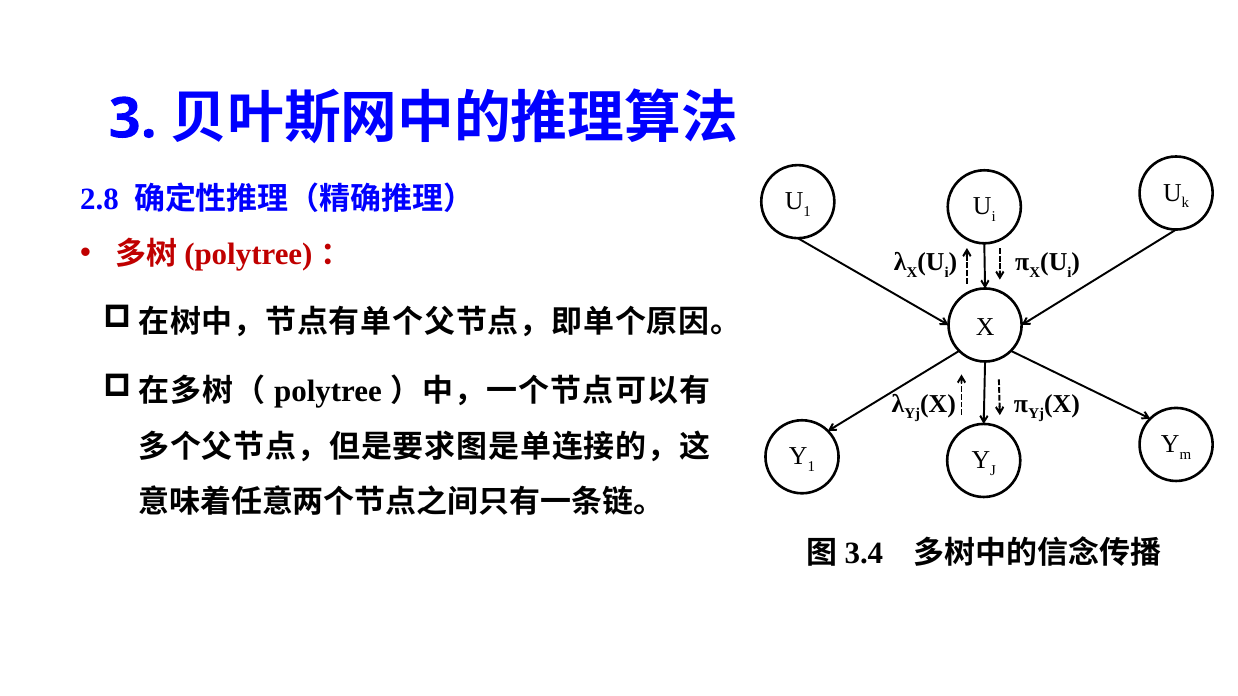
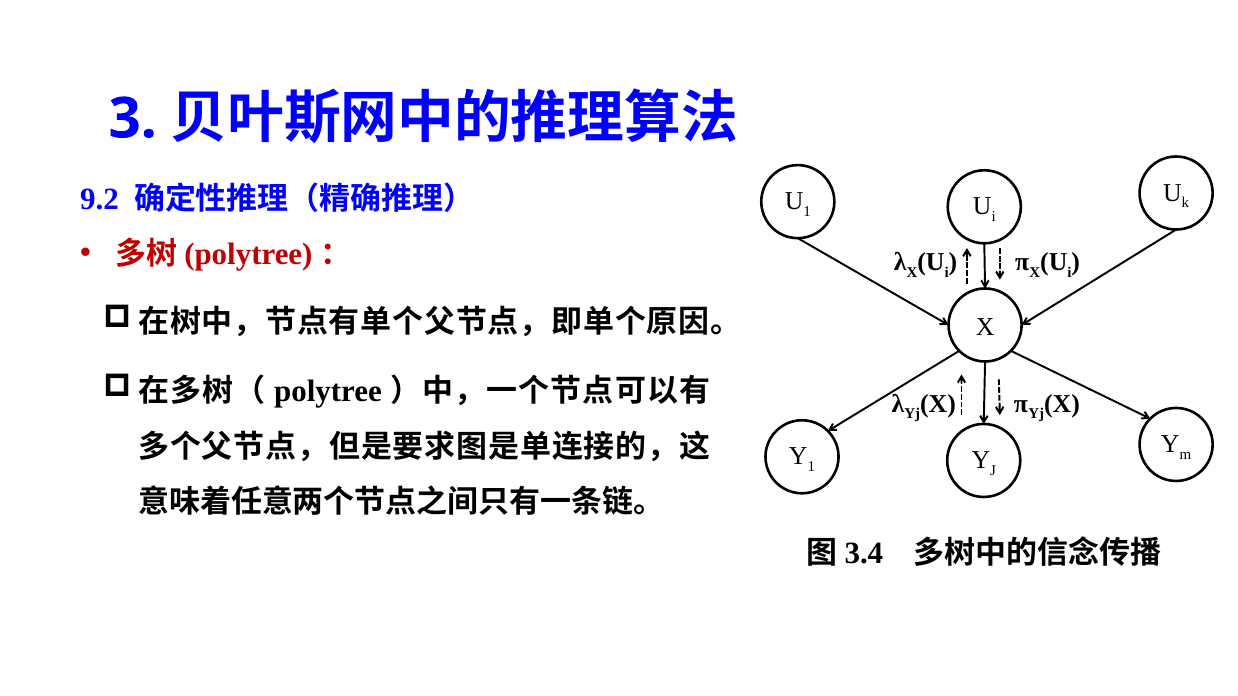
2.8: 2.8 -> 9.2
